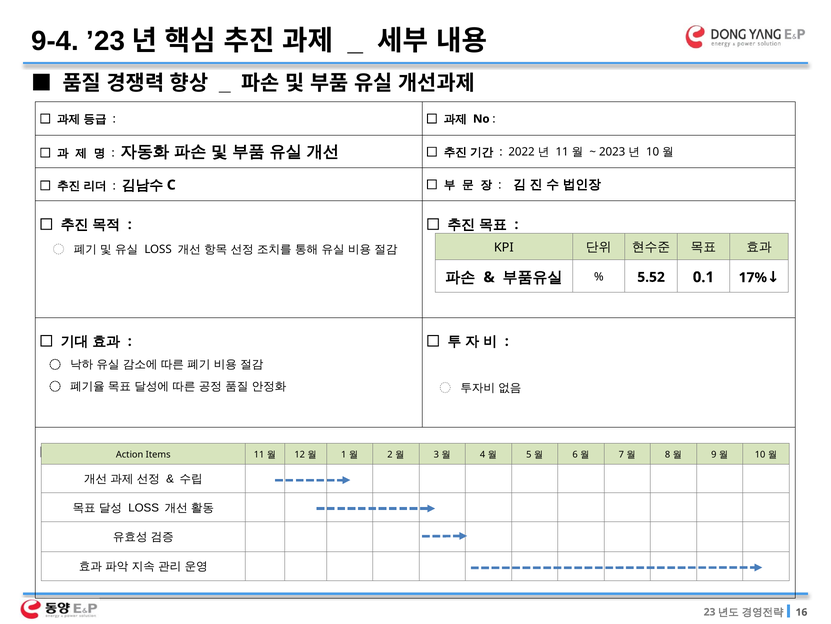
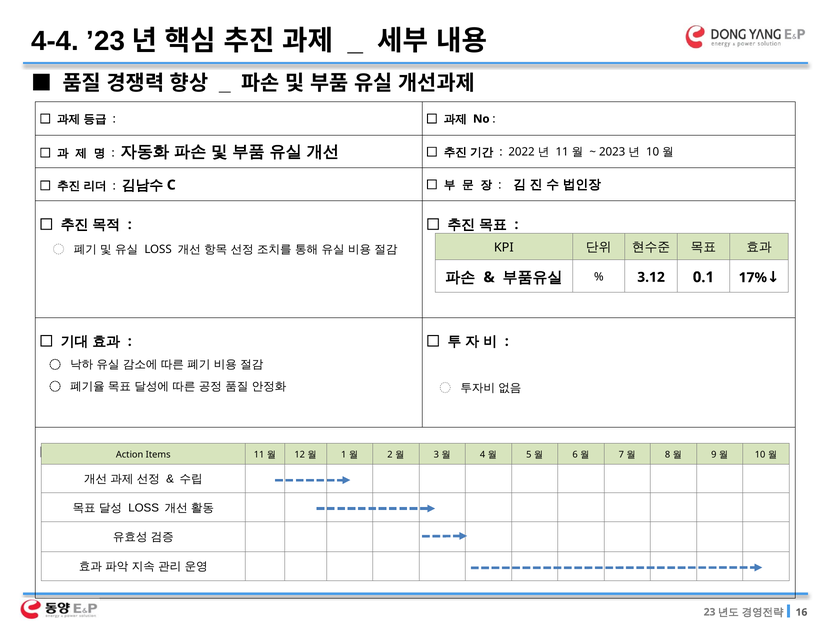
9-4: 9-4 -> 4-4
5.52: 5.52 -> 3.12
